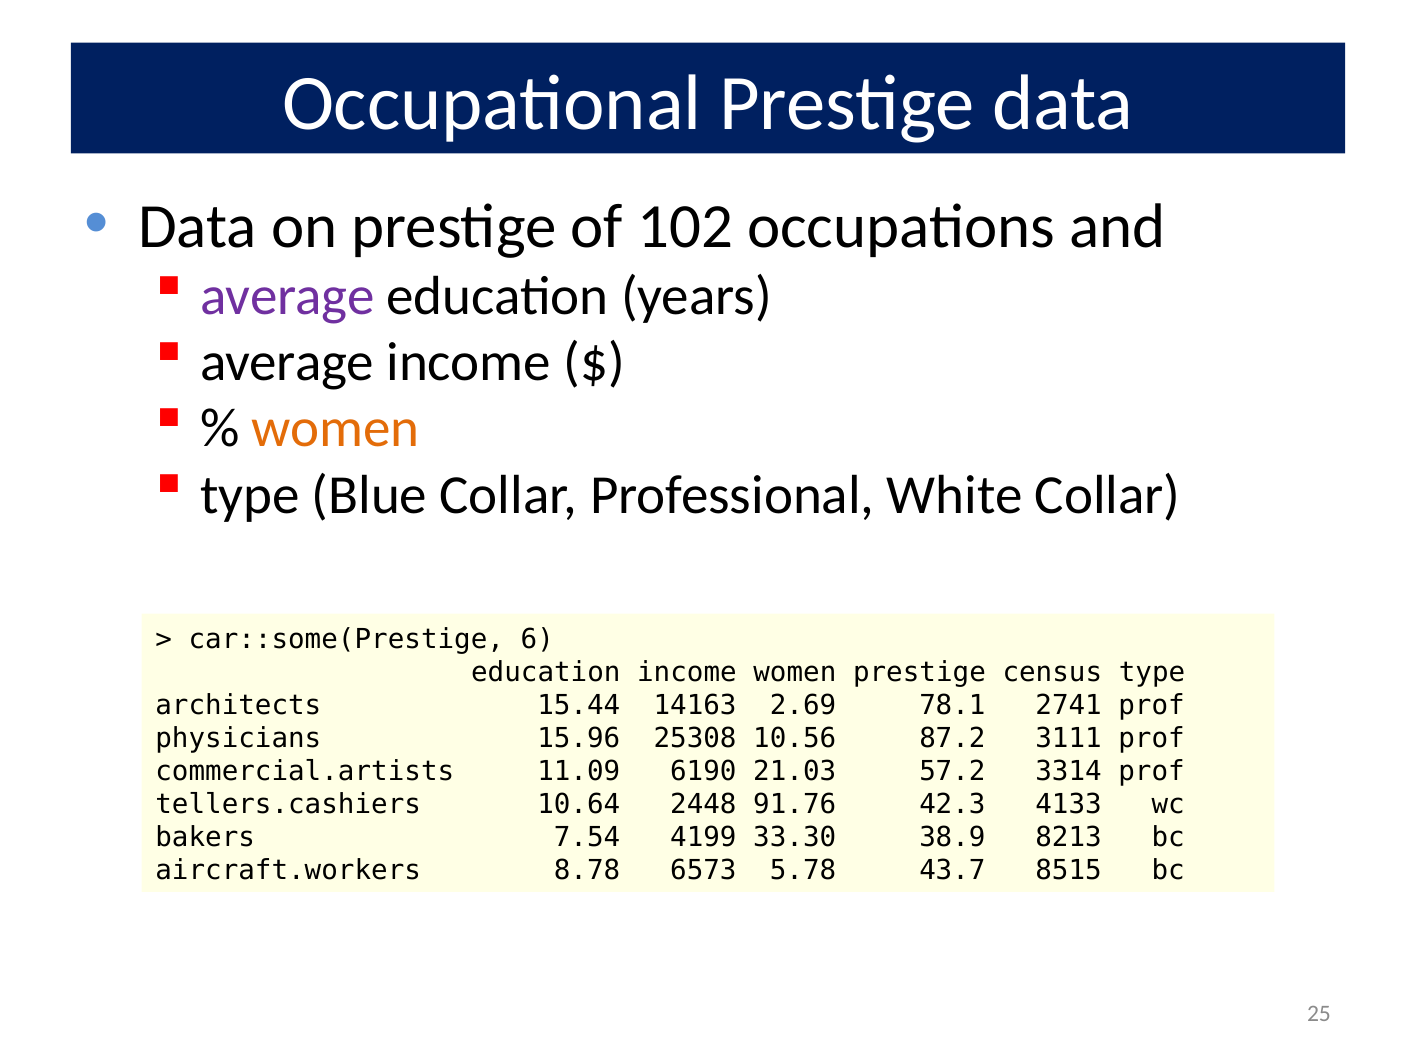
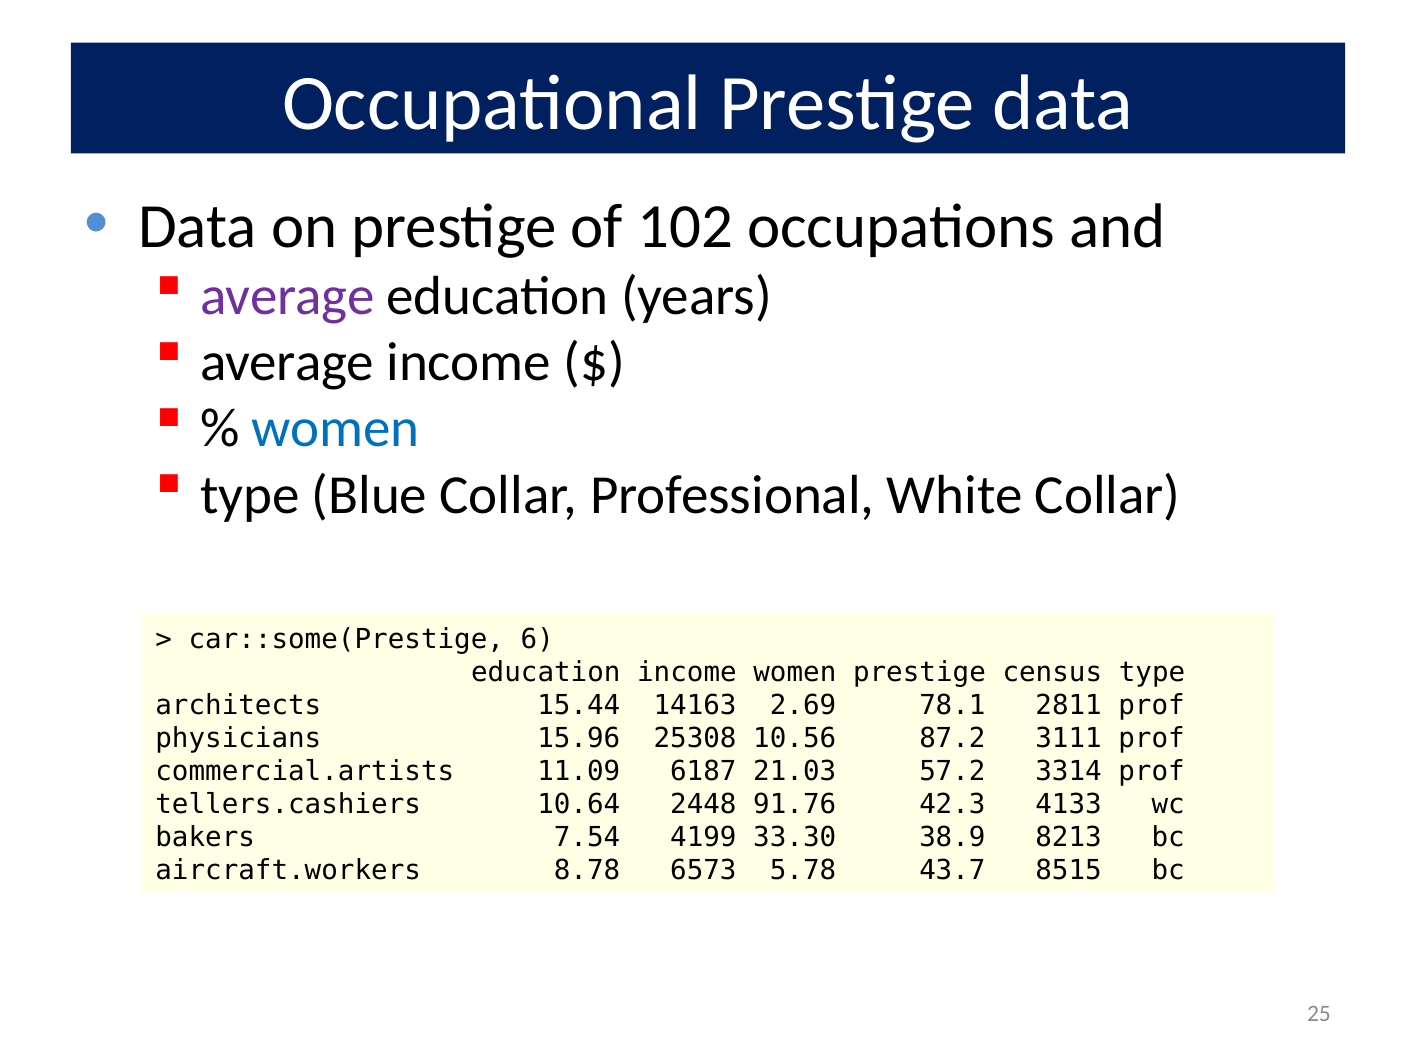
women at (336, 429) colour: orange -> blue
2741: 2741 -> 2811
6190: 6190 -> 6187
